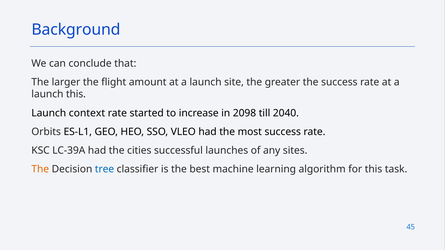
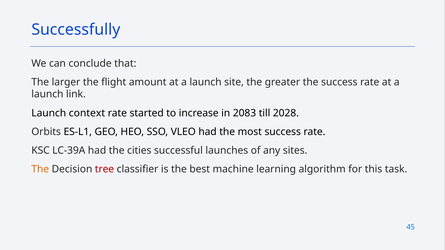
Background: Background -> Successfully
launch this: this -> link
2098: 2098 -> 2083
2040: 2040 -> 2028
tree colour: blue -> red
